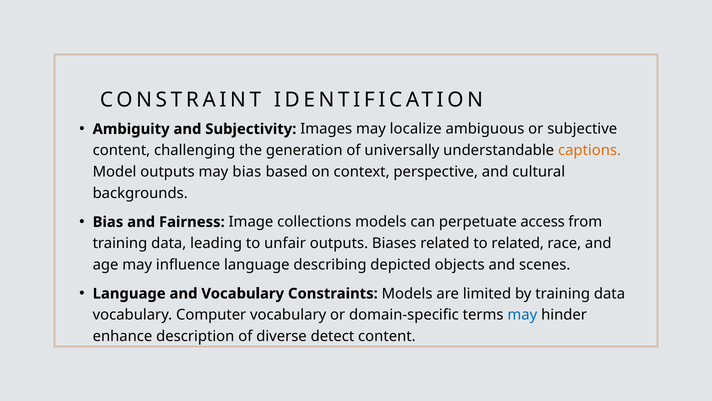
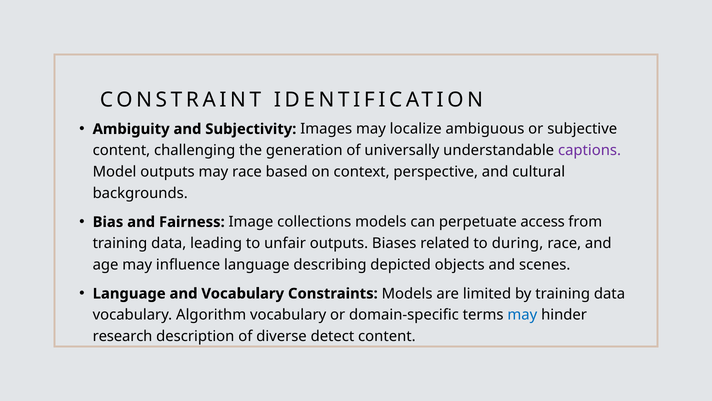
captions colour: orange -> purple
may bias: bias -> race
to related: related -> during
Computer: Computer -> Algorithm
enhance: enhance -> research
